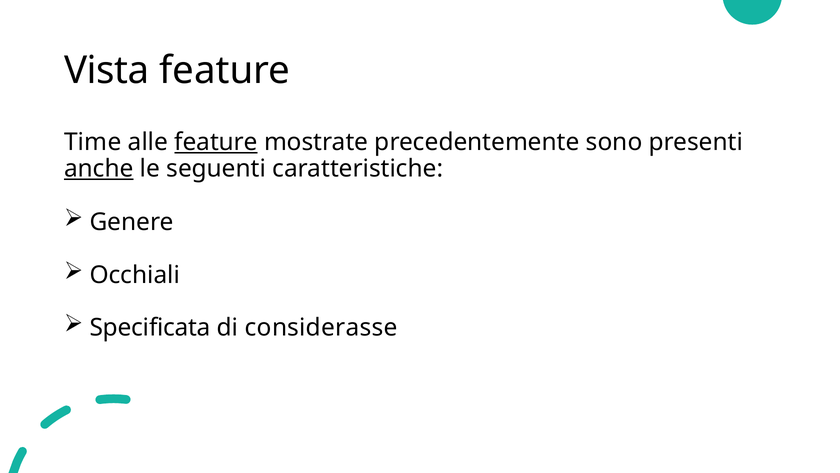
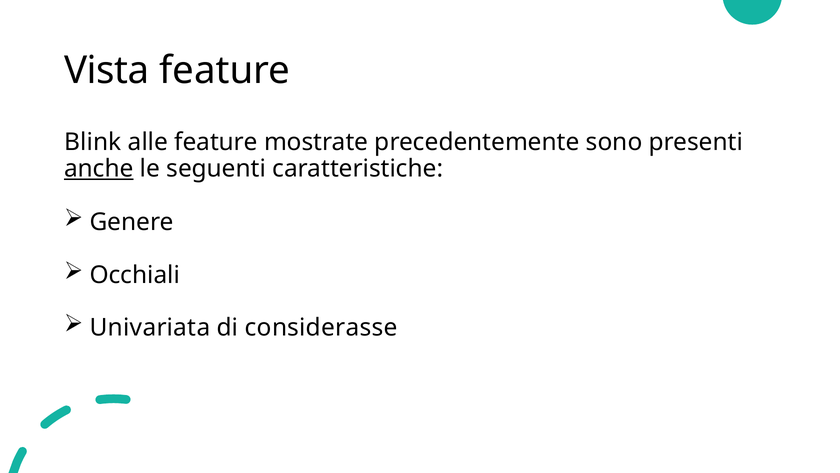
Time: Time -> Blink
feature at (216, 142) underline: present -> none
Specificata: Specificata -> Univariata
